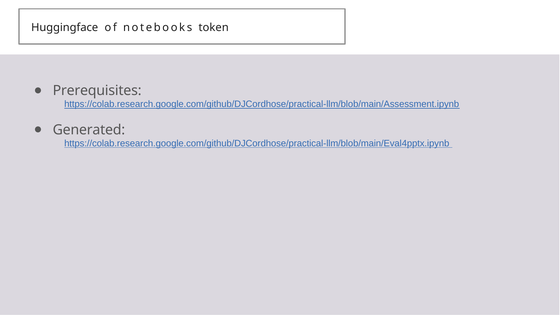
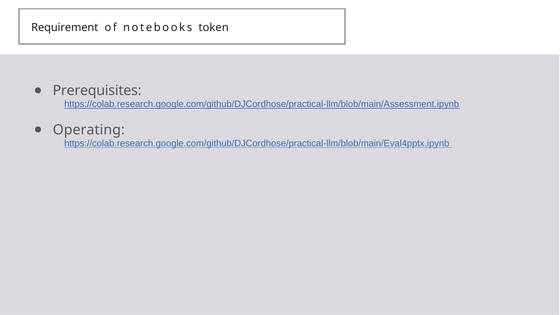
Huggingface: Huggingface -> Requirement
Generated: Generated -> Operating
